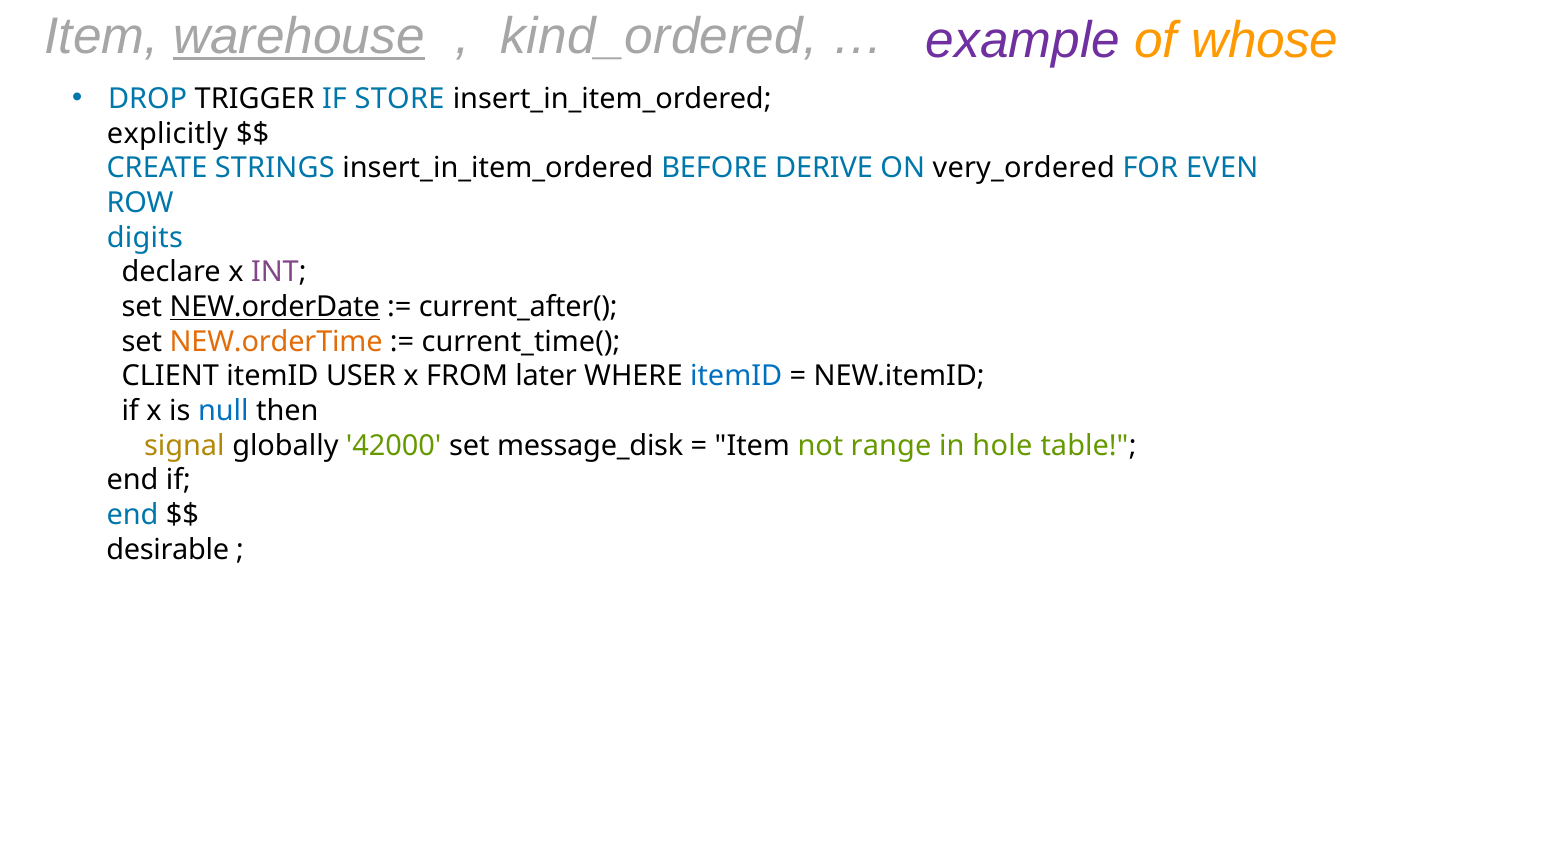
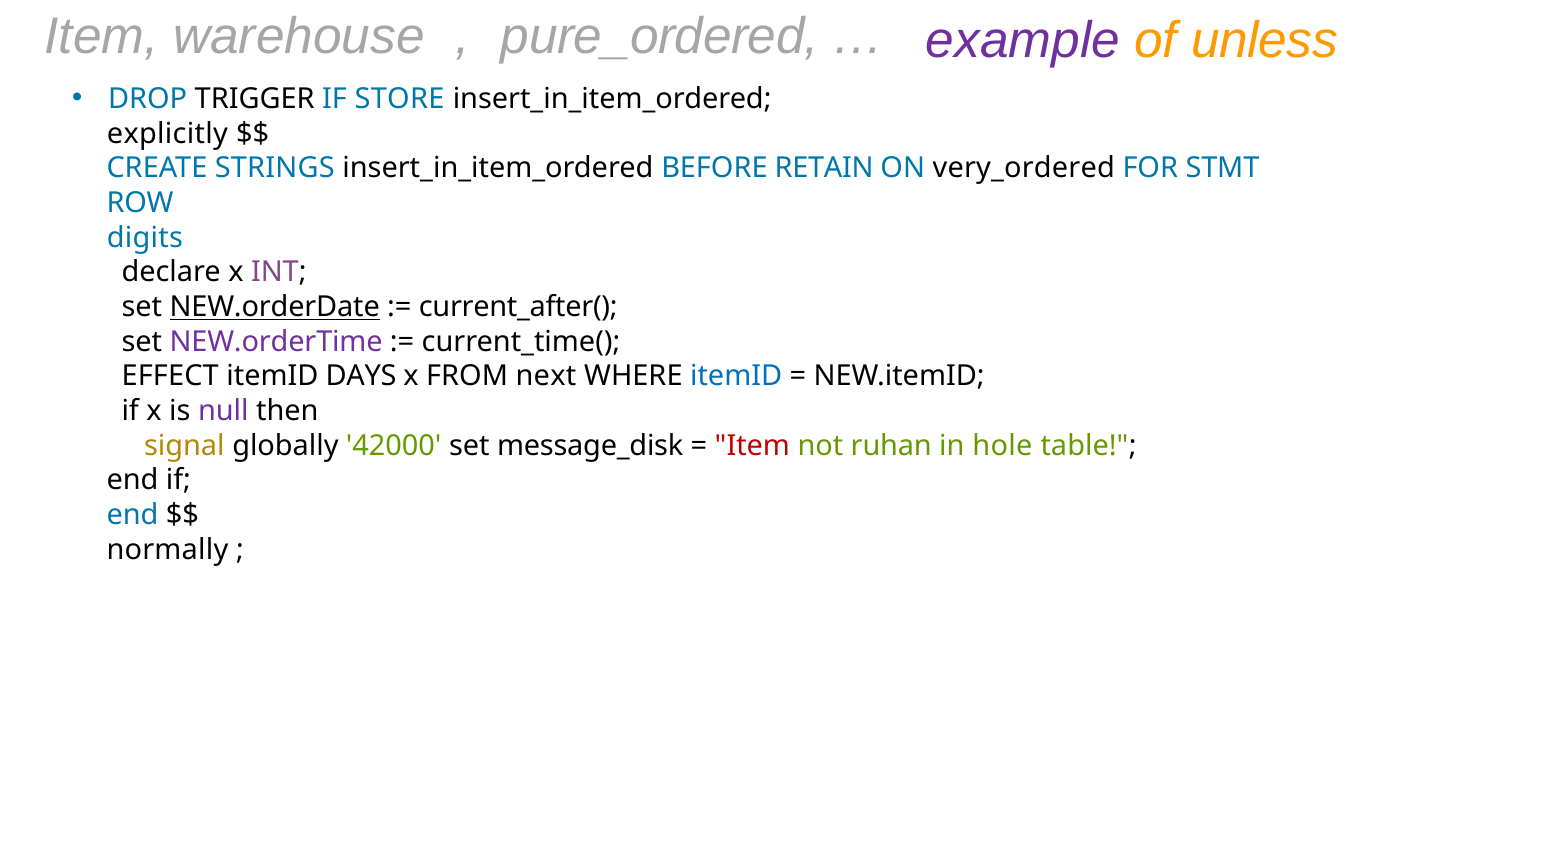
warehouse underline: present -> none
kind_ordered: kind_ordered -> pure_ordered
whose: whose -> unless
DERIVE: DERIVE -> RETAIN
EVEN: EVEN -> STMT
NEW.orderTime colour: orange -> purple
CLIENT: CLIENT -> EFFECT
USER: USER -> DAYS
later: later -> next
null colour: blue -> purple
Item at (752, 446) colour: black -> red
range: range -> ruhan
desirable: desirable -> normally
